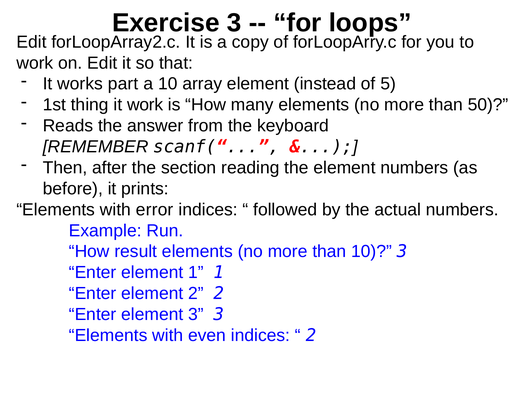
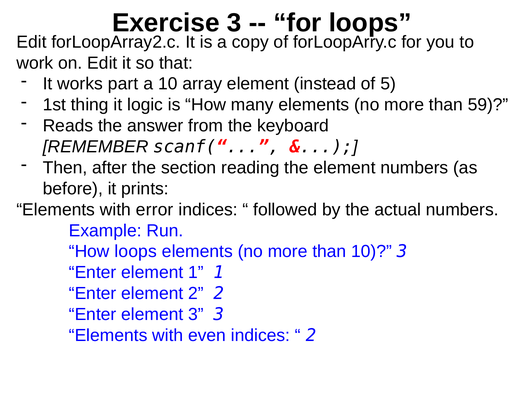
it work: work -> logic
50: 50 -> 59
How result: result -> loops
